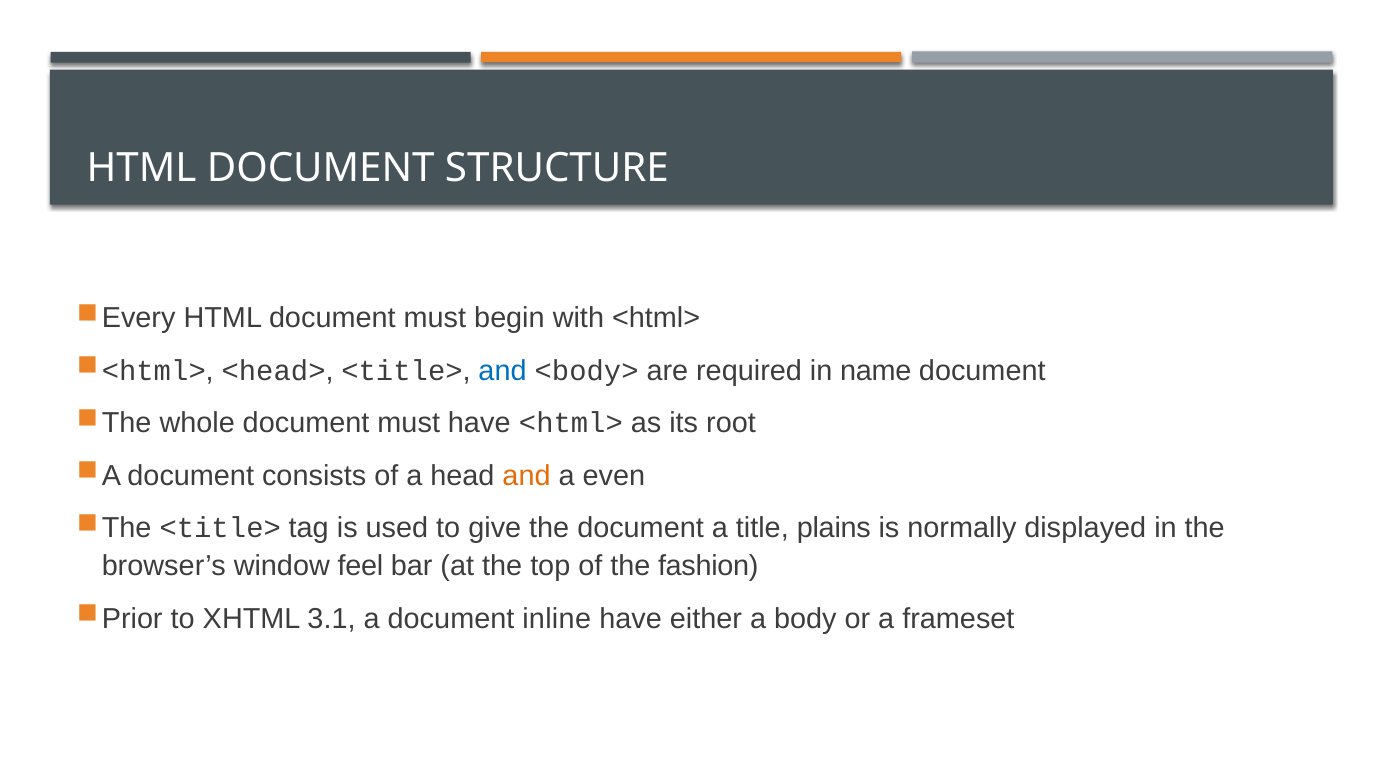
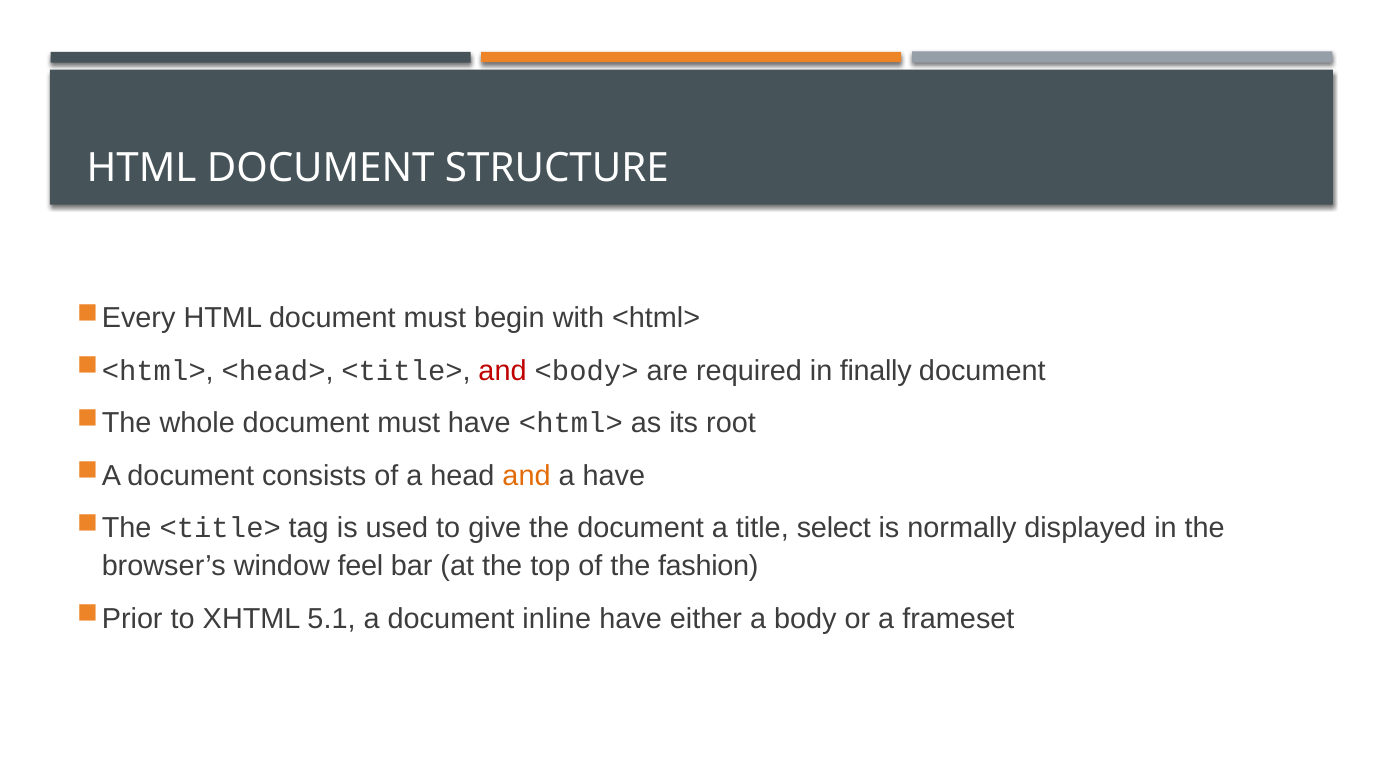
and at (503, 371) colour: blue -> red
name: name -> finally
a even: even -> have
plains: plains -> select
3.1: 3.1 -> 5.1
